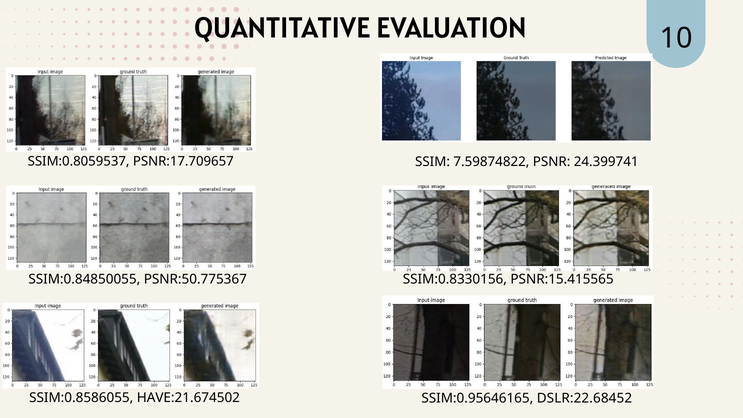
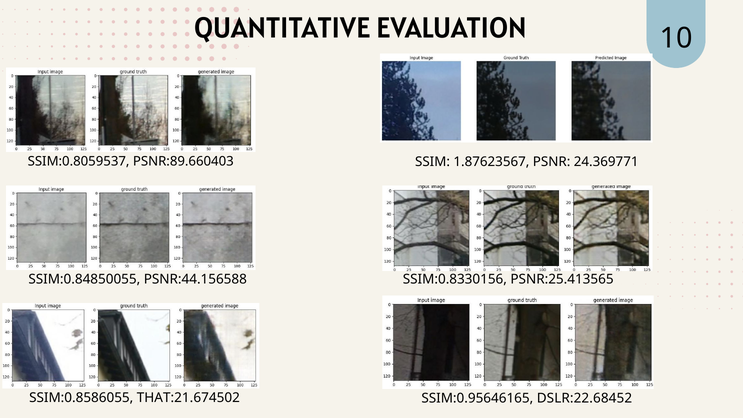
PSNR:17.709657: PSNR:17.709657 -> PSNR:89.660403
7.59874822: 7.59874822 -> 1.87623567
24.399741: 24.399741 -> 24.369771
PSNR:50.775367: PSNR:50.775367 -> PSNR:44.156588
PSNR:15.415565: PSNR:15.415565 -> PSNR:25.413565
HAVE:21.674502: HAVE:21.674502 -> THAT:21.674502
